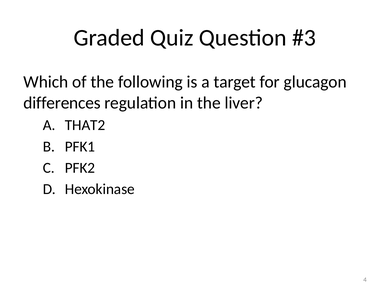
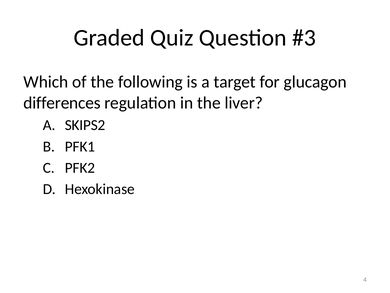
THAT2: THAT2 -> SKIPS2
